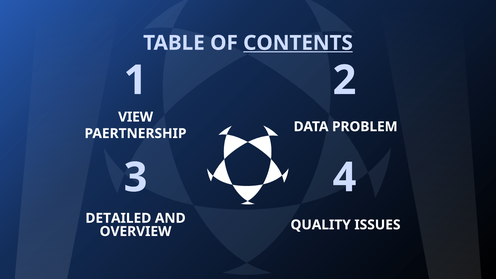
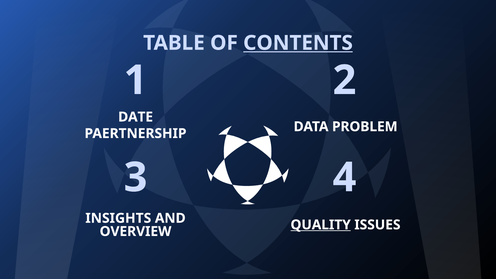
VIEW: VIEW -> DATE
DETAILED: DETAILED -> INSIGHTS
QUALITY underline: none -> present
